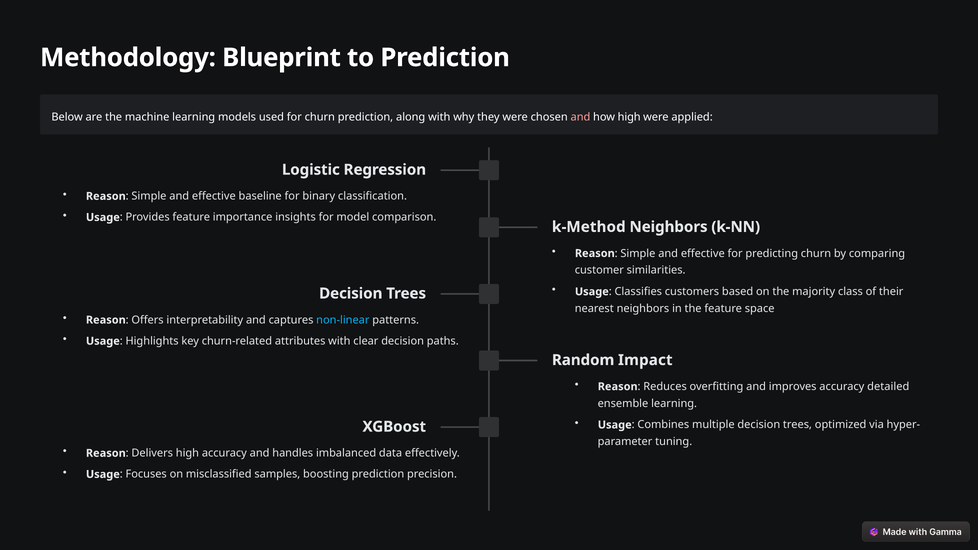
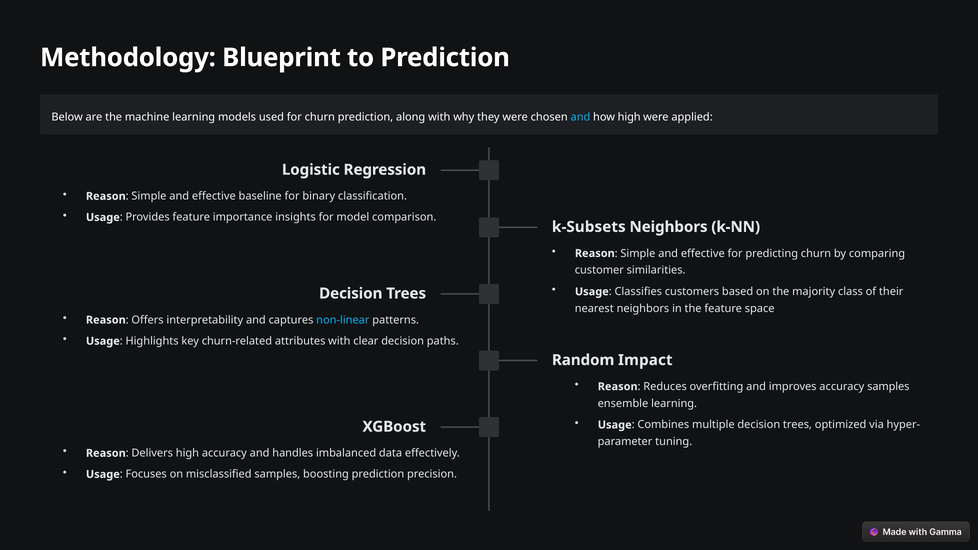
and at (580, 117) colour: pink -> light blue
k-Method: k-Method -> k-Subsets
accuracy detailed: detailed -> samples
